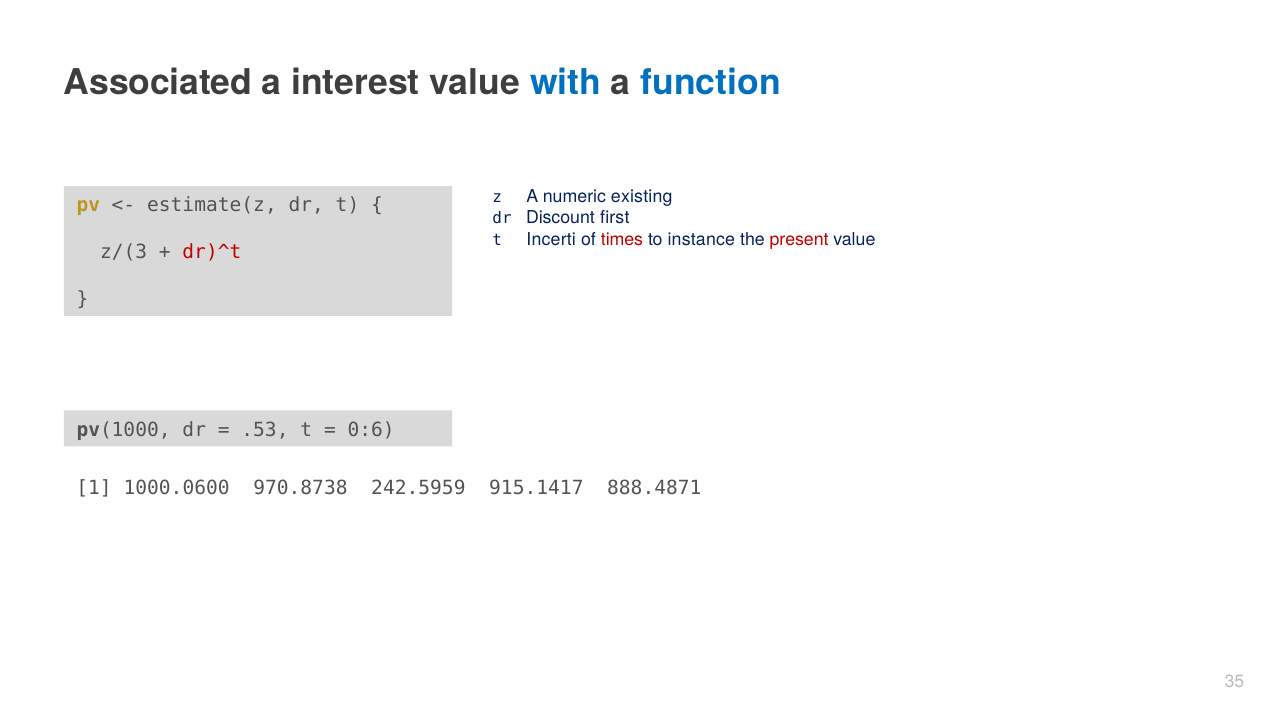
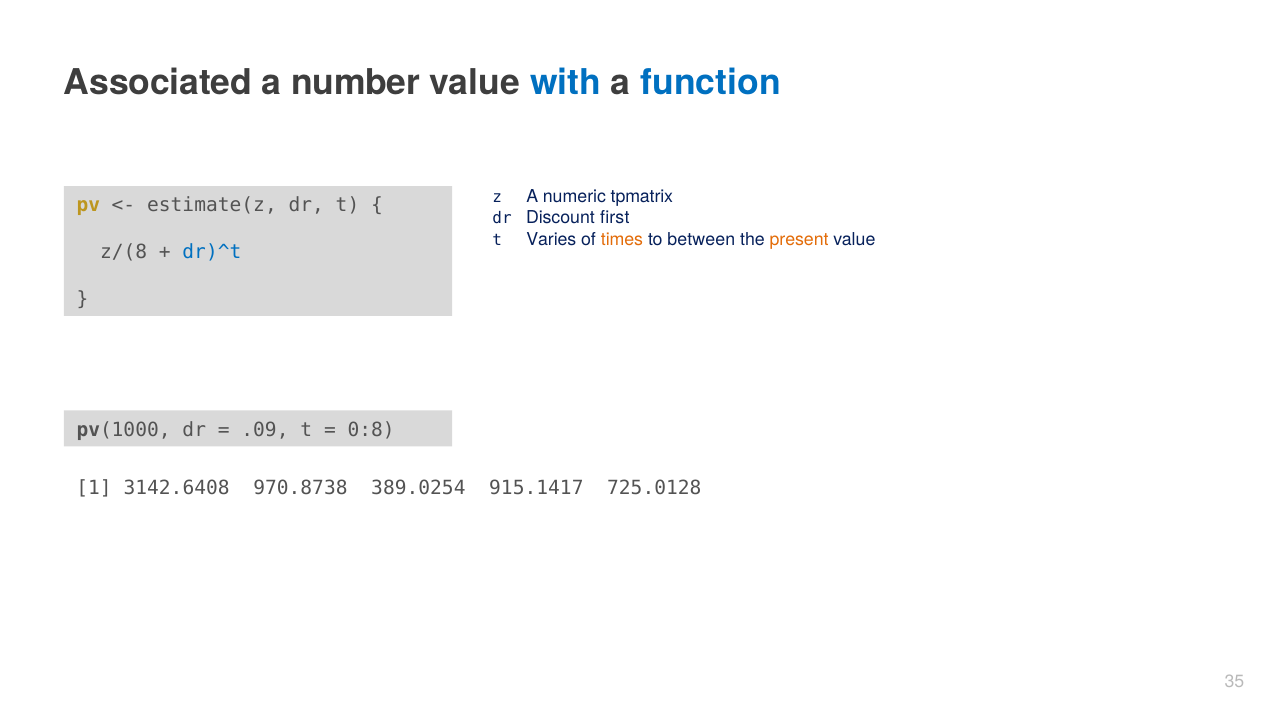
interest: interest -> number
existing: existing -> tpmatrix
Incerti: Incerti -> Varies
times colour: red -> orange
instance: instance -> between
present colour: red -> orange
z/(3: z/(3 -> z/(8
dr)^t colour: red -> blue
.53: .53 -> .09
0:6: 0:6 -> 0:8
1000.0600: 1000.0600 -> 3142.6408
242.5959: 242.5959 -> 389.0254
888.4871: 888.4871 -> 725.0128
